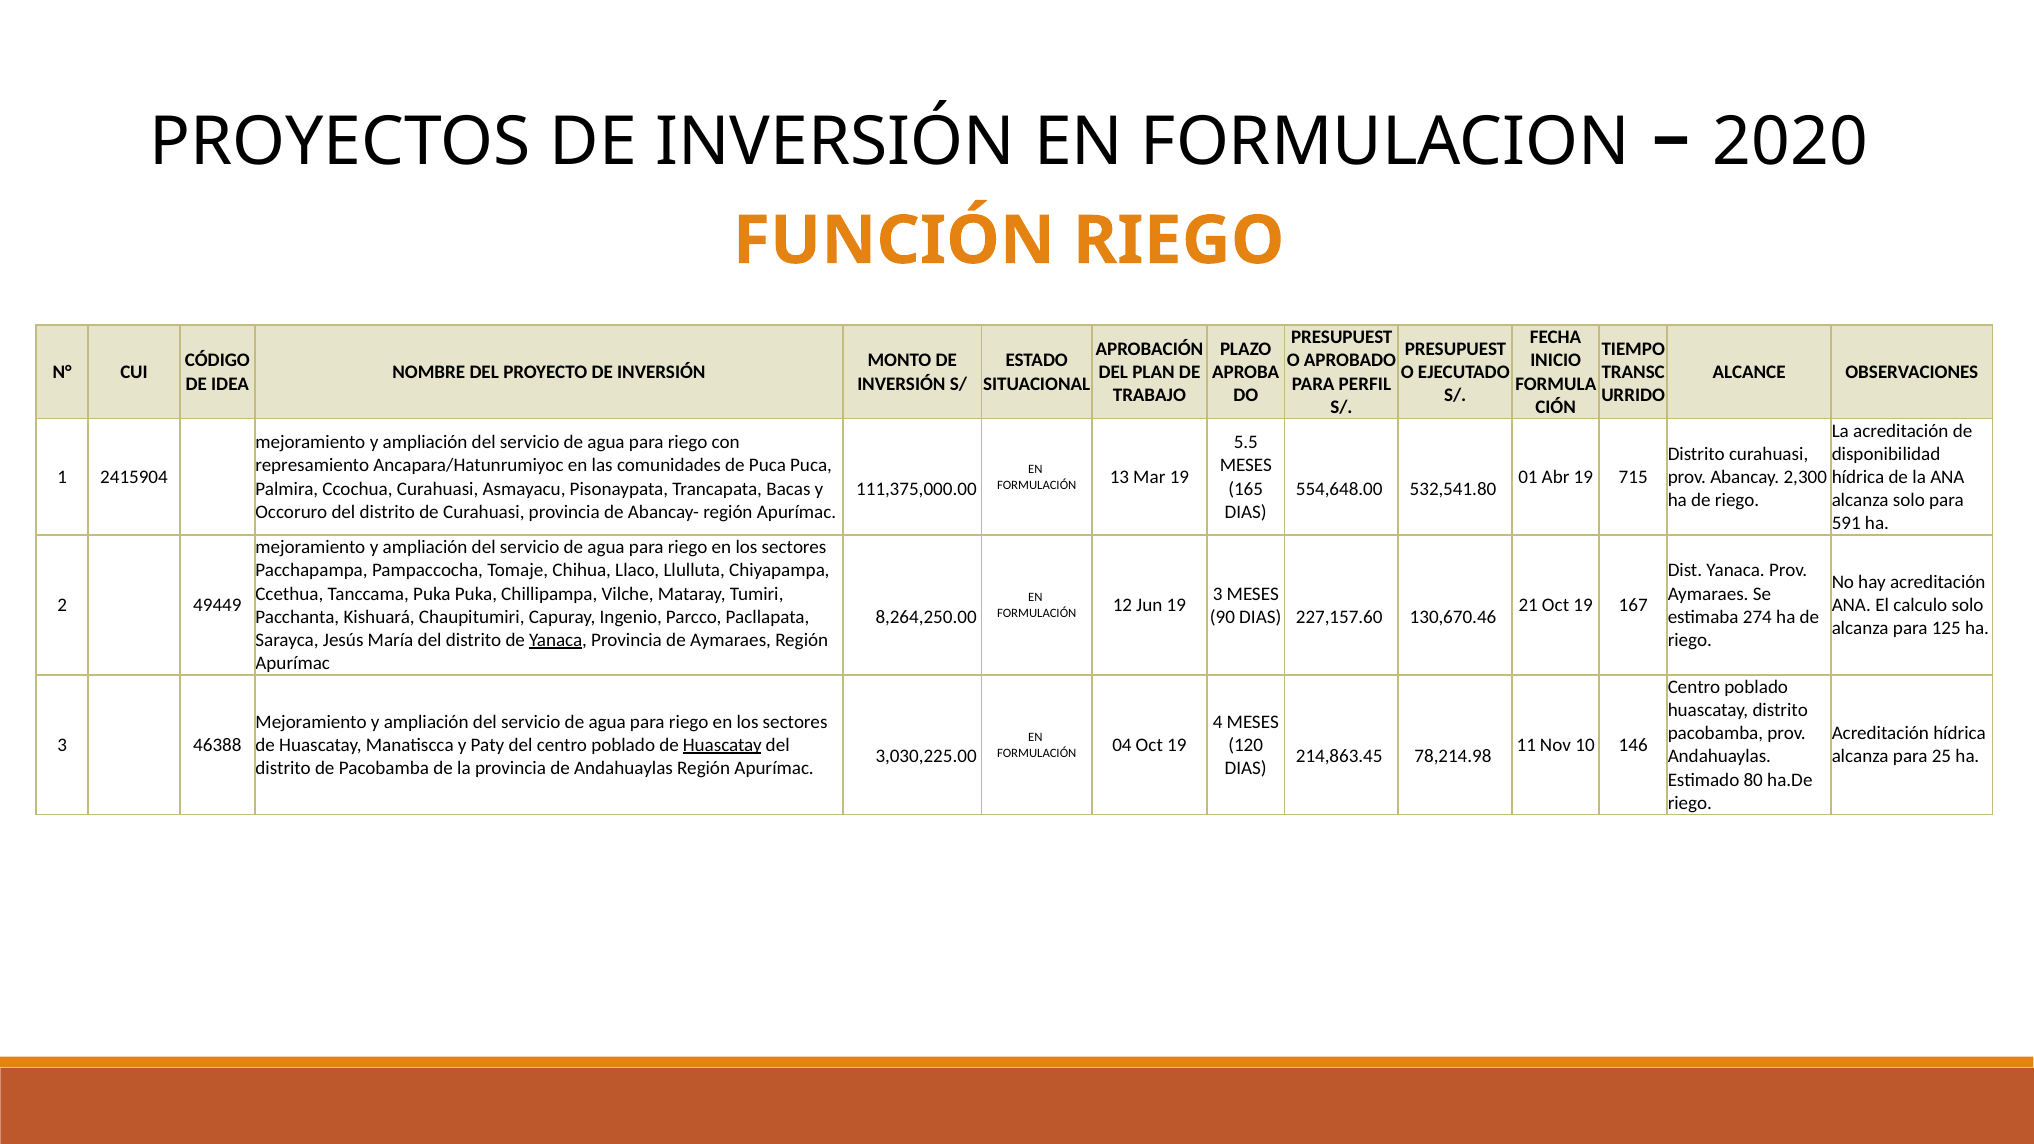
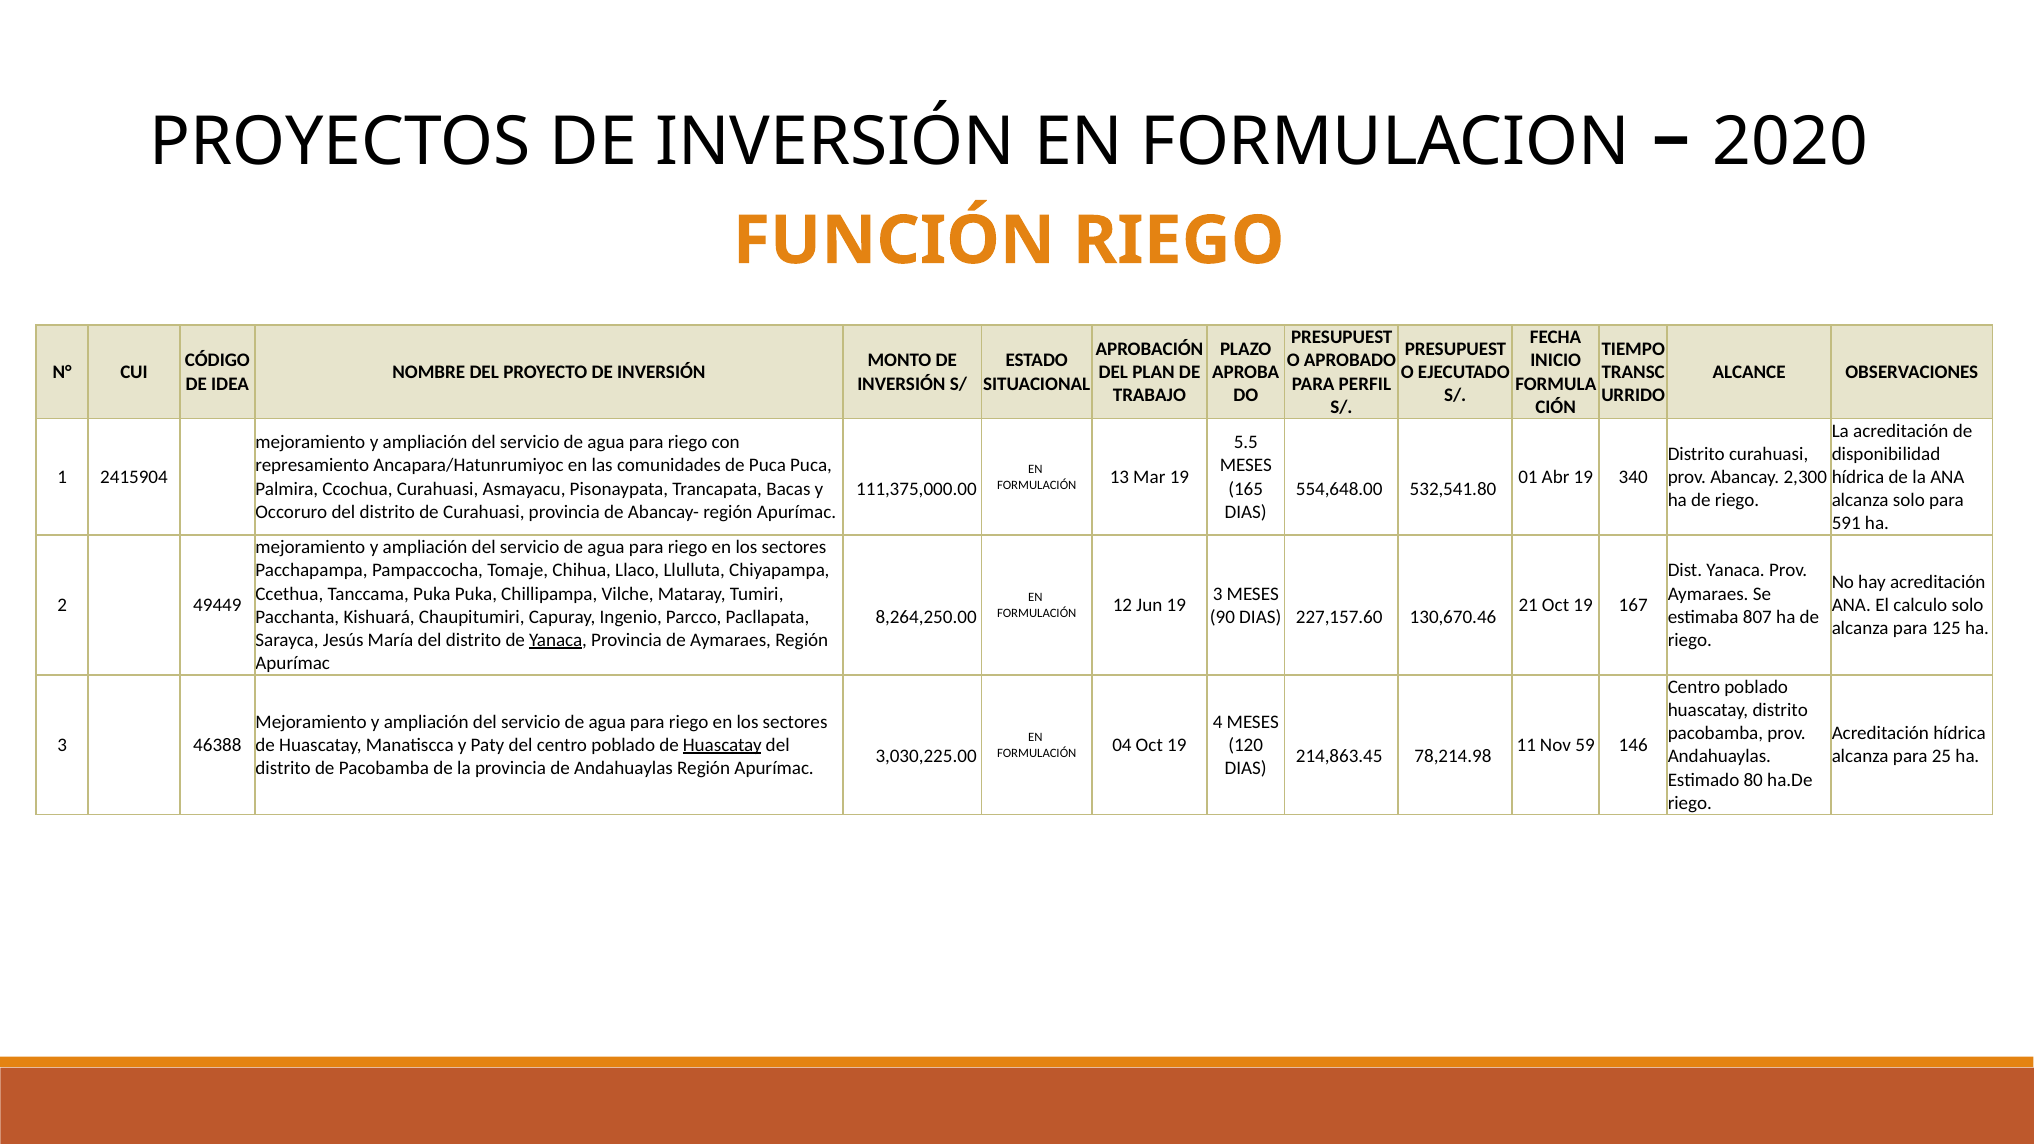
715: 715 -> 340
274: 274 -> 807
10: 10 -> 59
